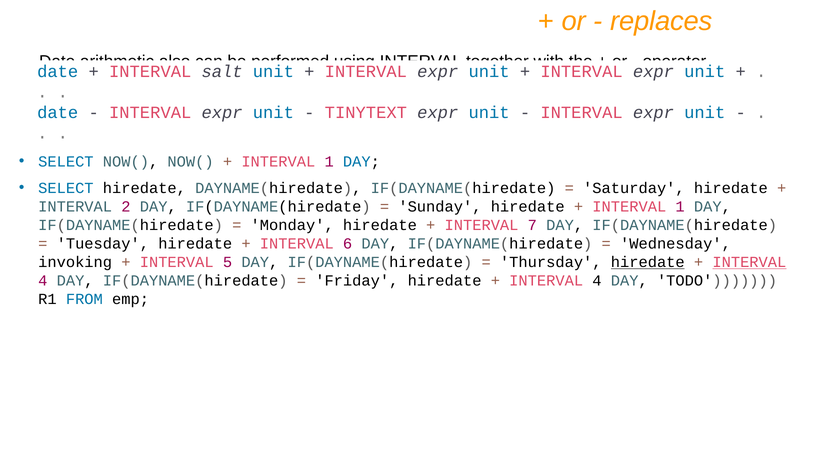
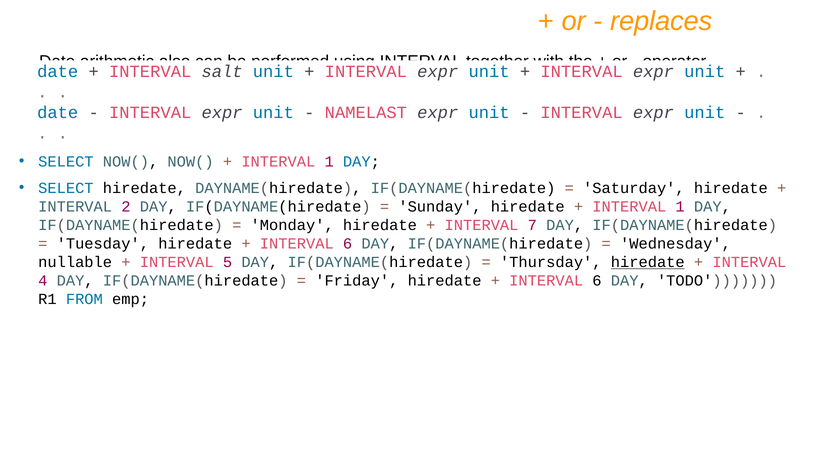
TINYTEXT: TINYTEXT -> NAMELAST
invoking: invoking -> nullable
INTERVAL at (749, 262) underline: present -> none
4 at (597, 280): 4 -> 6
